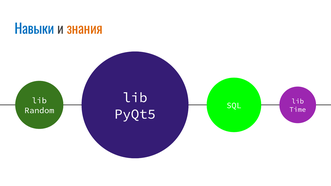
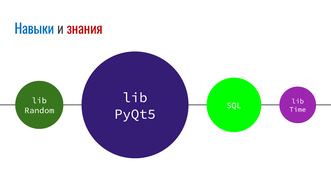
знания colour: orange -> red
